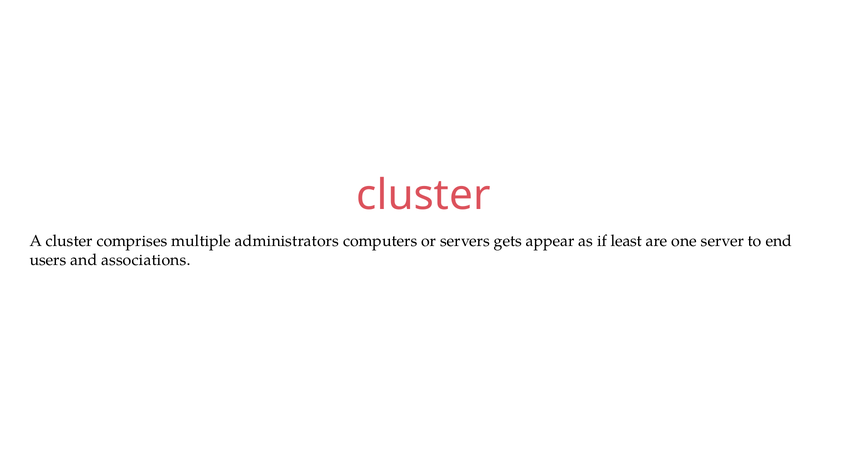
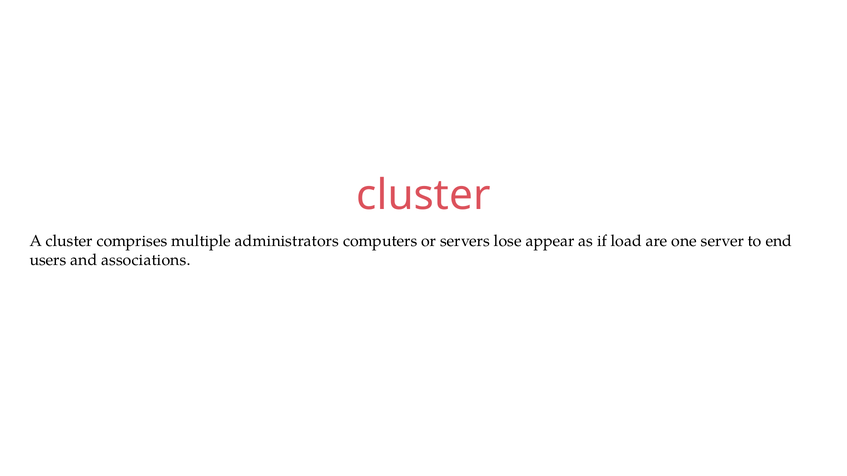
gets: gets -> lose
least: least -> load
